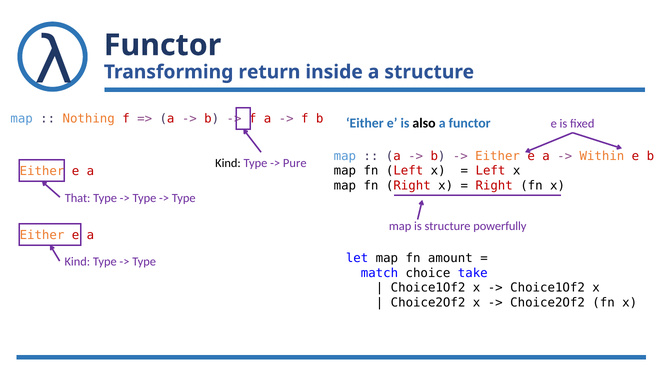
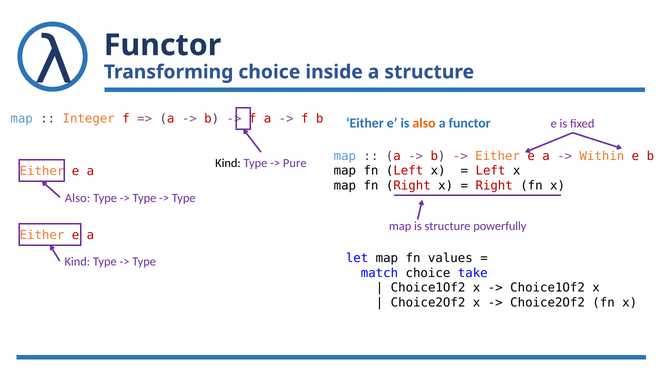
Transforming return: return -> choice
Nothing: Nothing -> Integer
also at (424, 123) colour: black -> orange
That at (78, 198): That -> Also
amount: amount -> values
